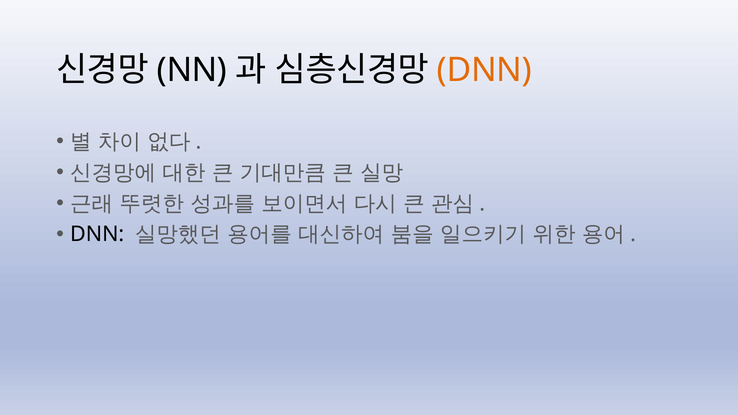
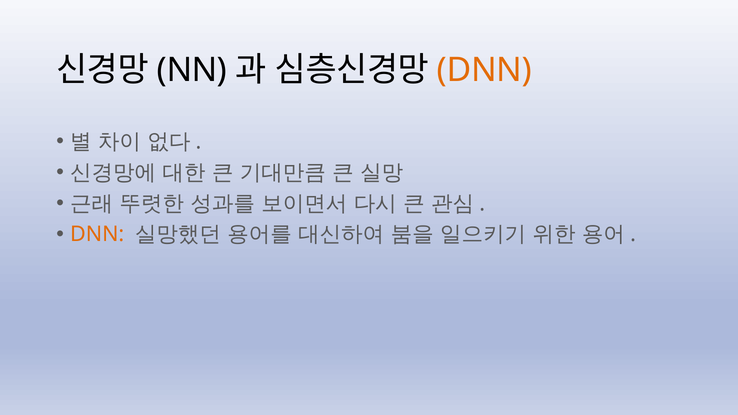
DNN at (97, 234) colour: black -> orange
